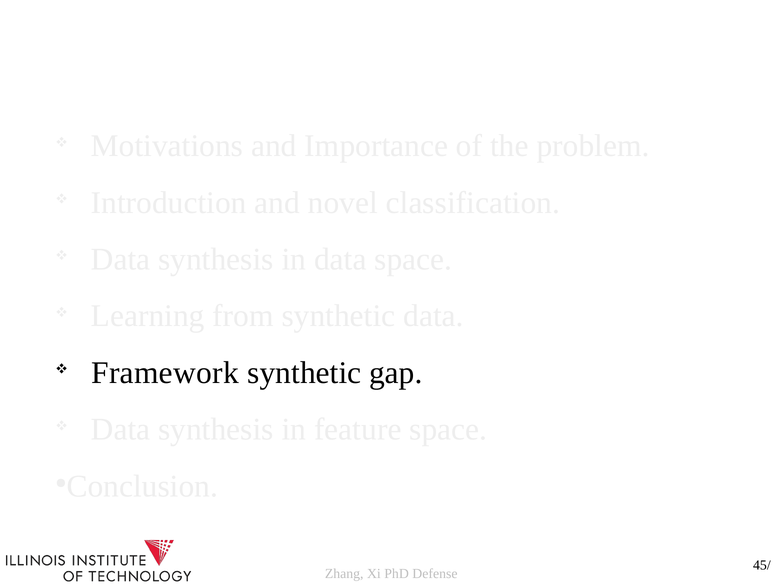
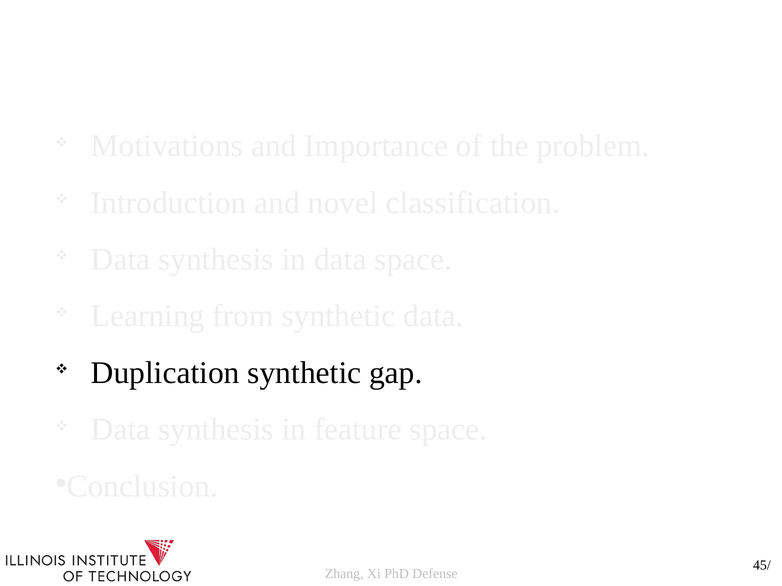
Framework: Framework -> Duplication
